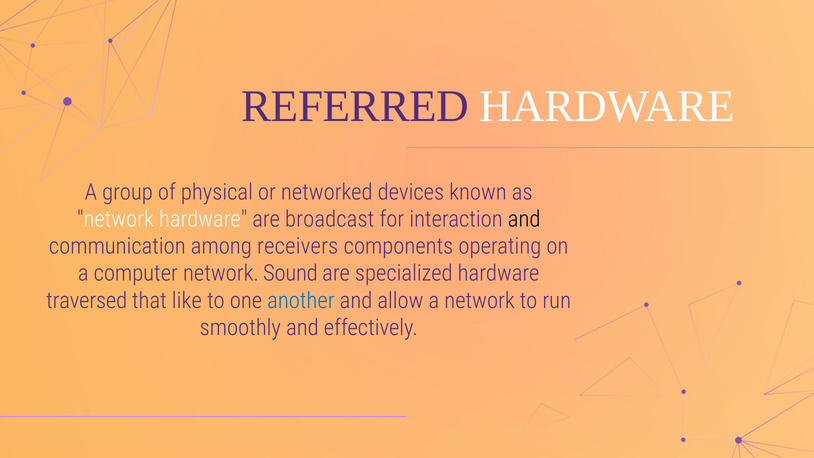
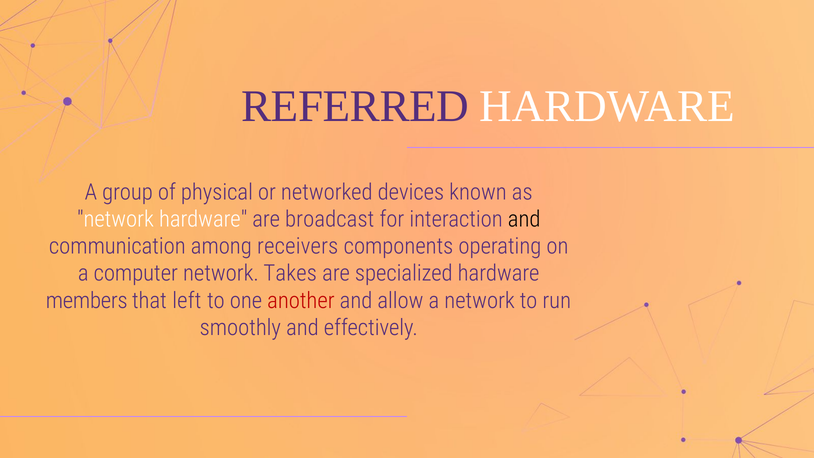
Sound: Sound -> Takes
traversed: traversed -> members
like: like -> left
another colour: blue -> red
